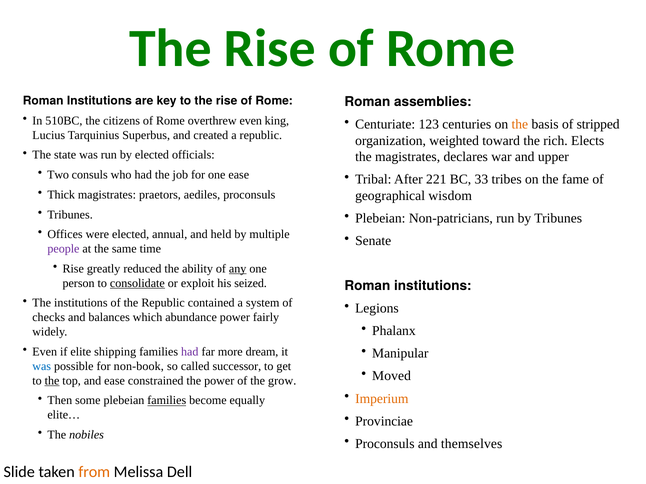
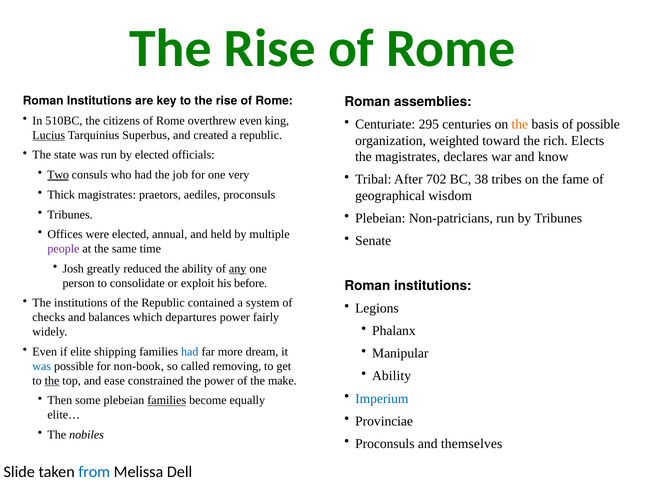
123: 123 -> 295
of stripped: stripped -> possible
Lucius underline: none -> present
upper: upper -> know
Two underline: none -> present
one ease: ease -> very
221: 221 -> 702
33: 33 -> 38
Rise at (73, 269): Rise -> Josh
consolidate underline: present -> none
seized: seized -> before
abundance: abundance -> departures
had at (190, 352) colour: purple -> blue
successor: successor -> removing
Moved at (392, 376): Moved -> Ability
grow: grow -> make
Imperium colour: orange -> blue
from colour: orange -> blue
